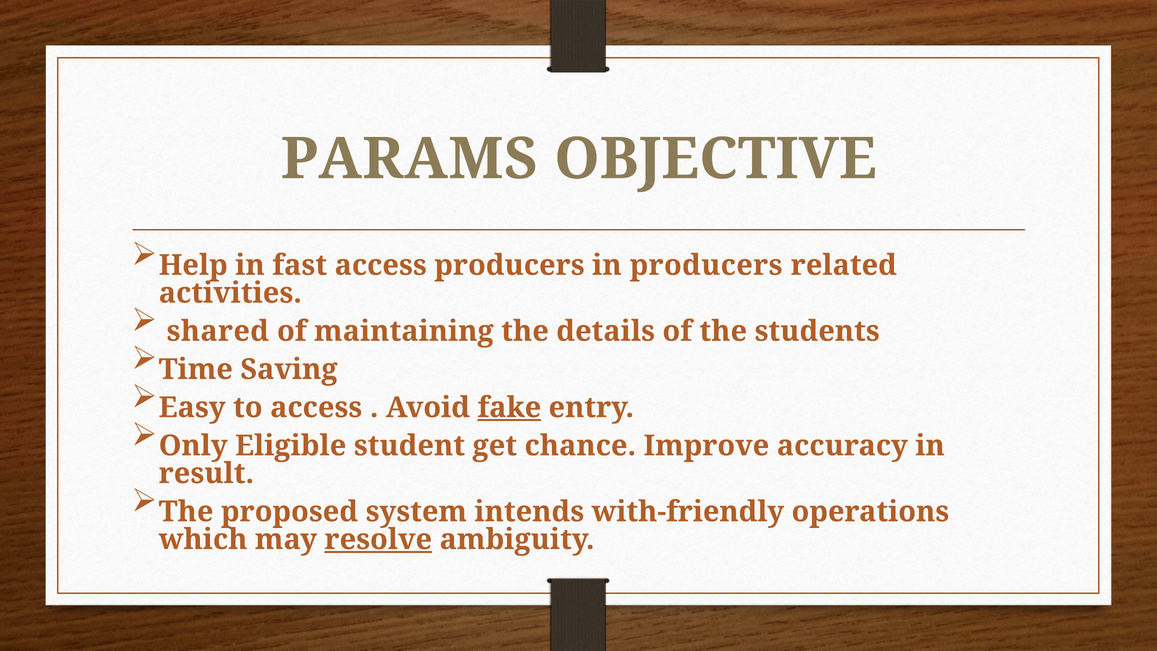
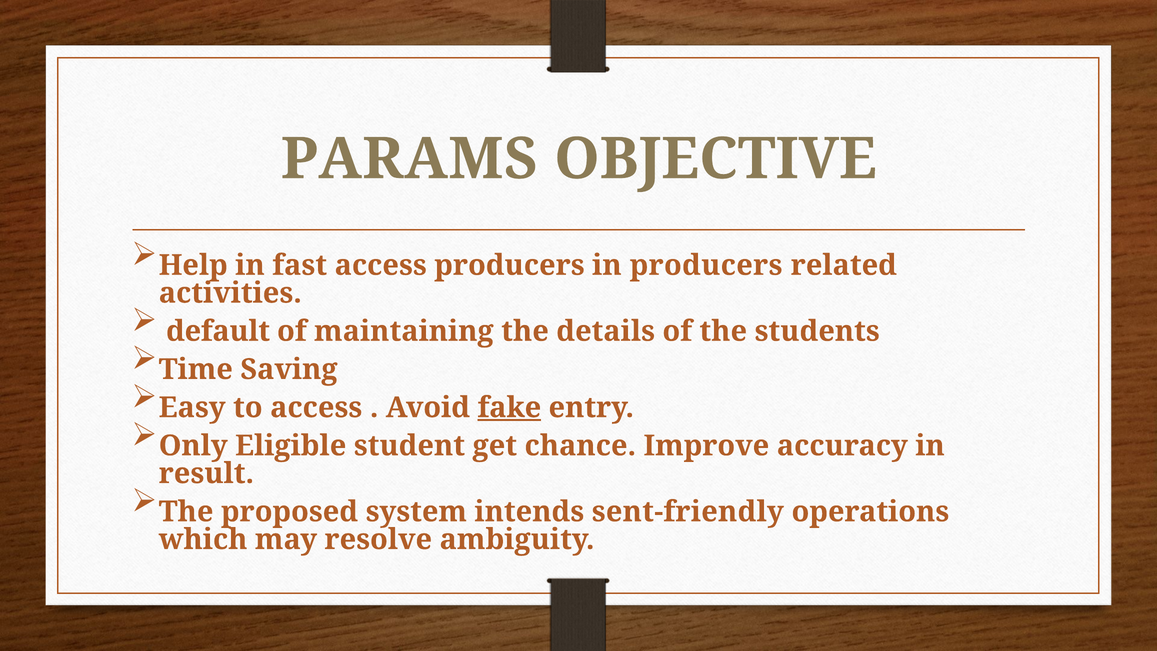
shared: shared -> default
with-friendly: with-friendly -> sent-friendly
resolve underline: present -> none
